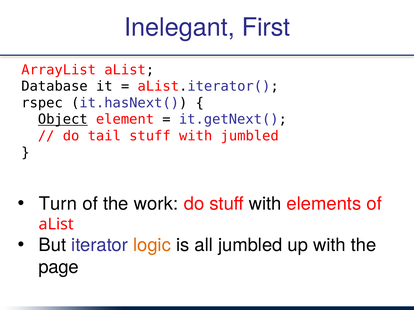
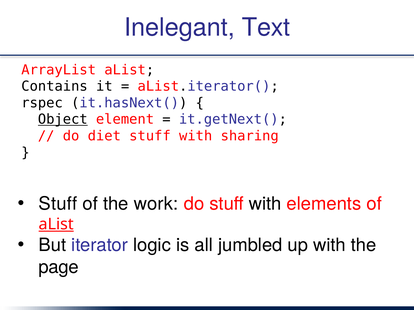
First: First -> Text
Database: Database -> Contains
tail: tail -> diet
with jumbled: jumbled -> sharing
Turn at (58, 204): Turn -> Stuff
aList at (56, 225) underline: none -> present
logic colour: orange -> black
